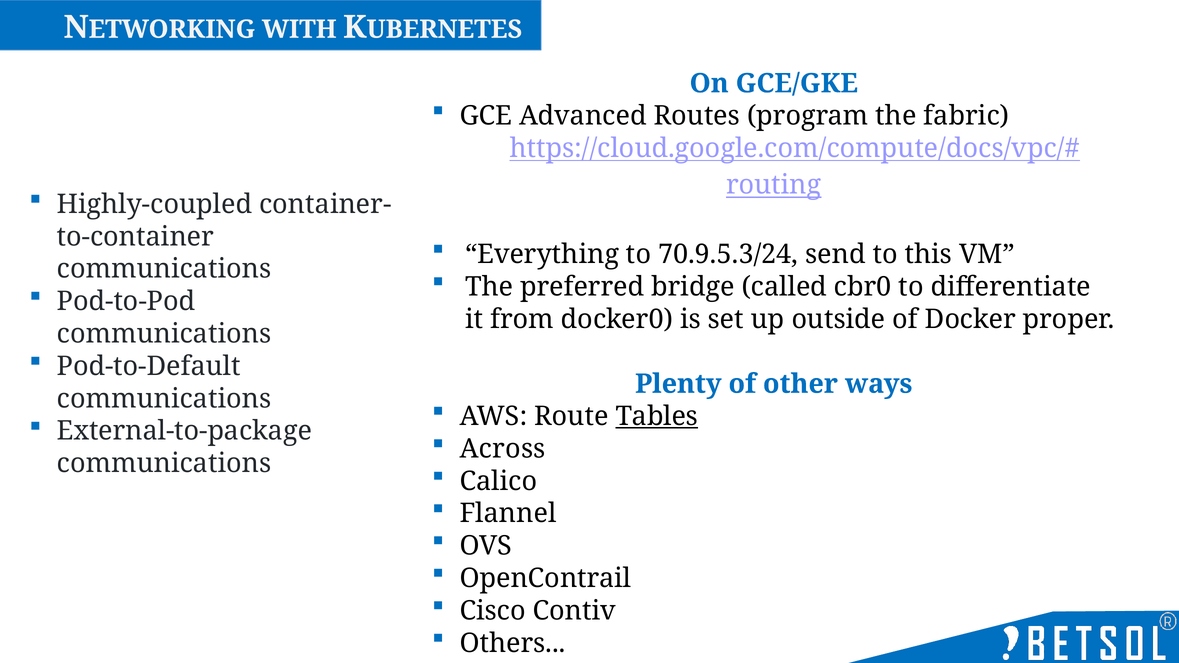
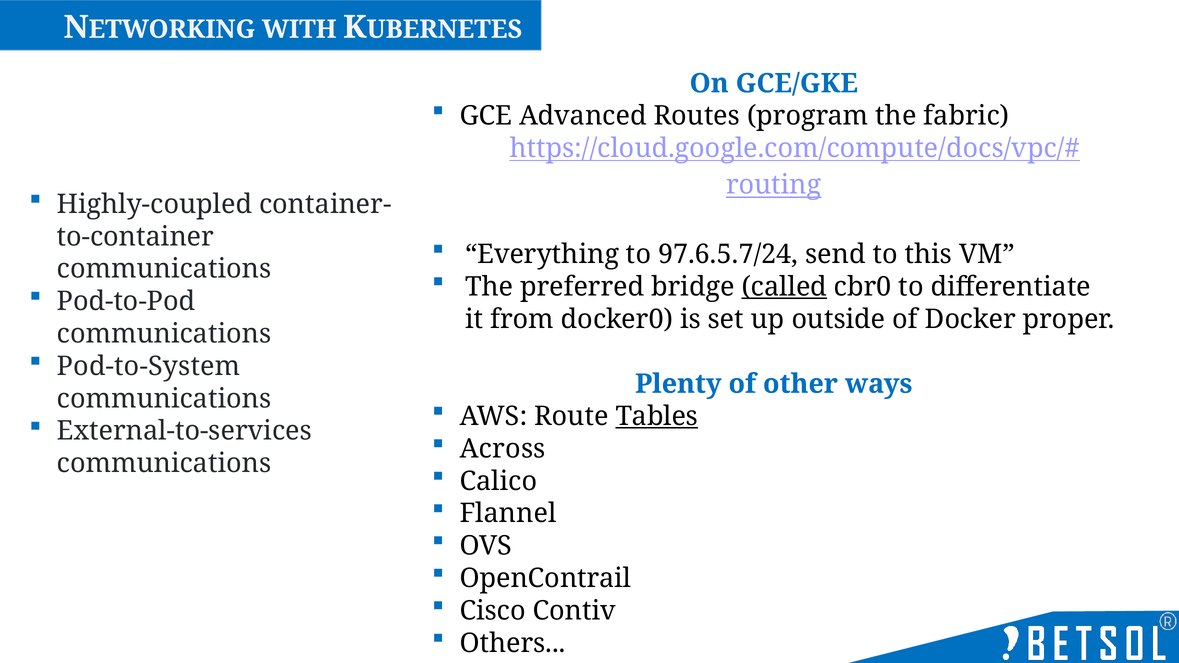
70.9.5.3/24: 70.9.5.3/24 -> 97.6.5.7/24
called underline: none -> present
Pod-to-Default: Pod-to-Default -> Pod-to-System
External-to-package: External-to-package -> External-to-services
